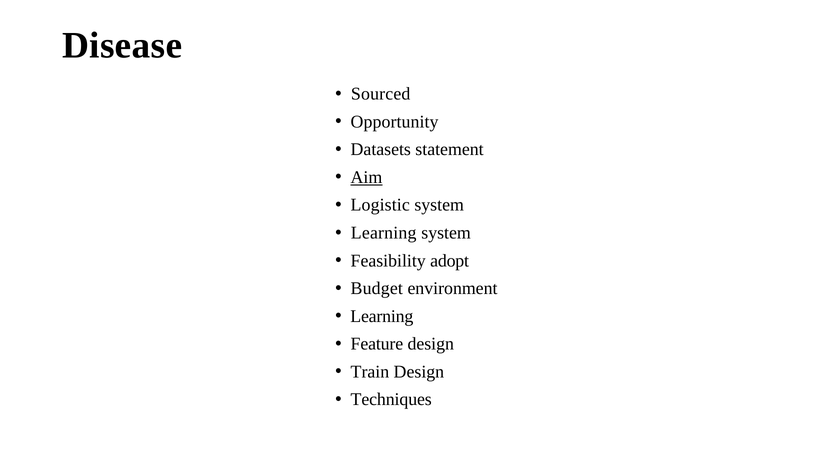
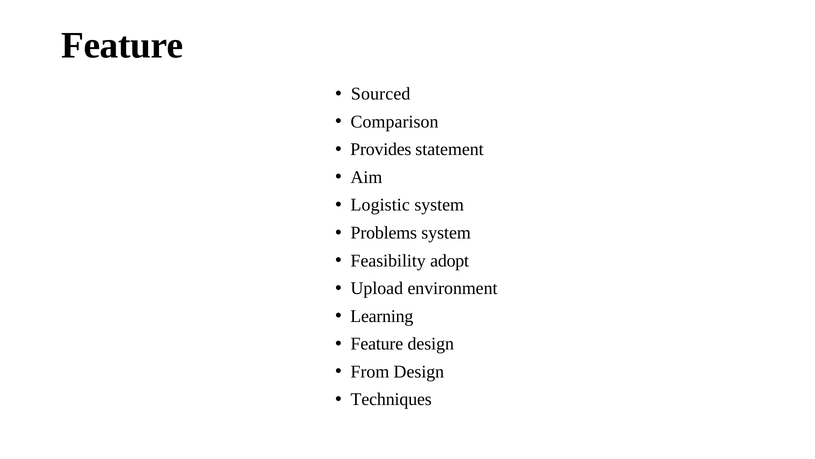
Disease at (122, 45): Disease -> Feature
Opportunity: Opportunity -> Comparison
Datasets: Datasets -> Provides
Aim underline: present -> none
Learning at (384, 233): Learning -> Problems
Budget: Budget -> Upload
Train: Train -> From
